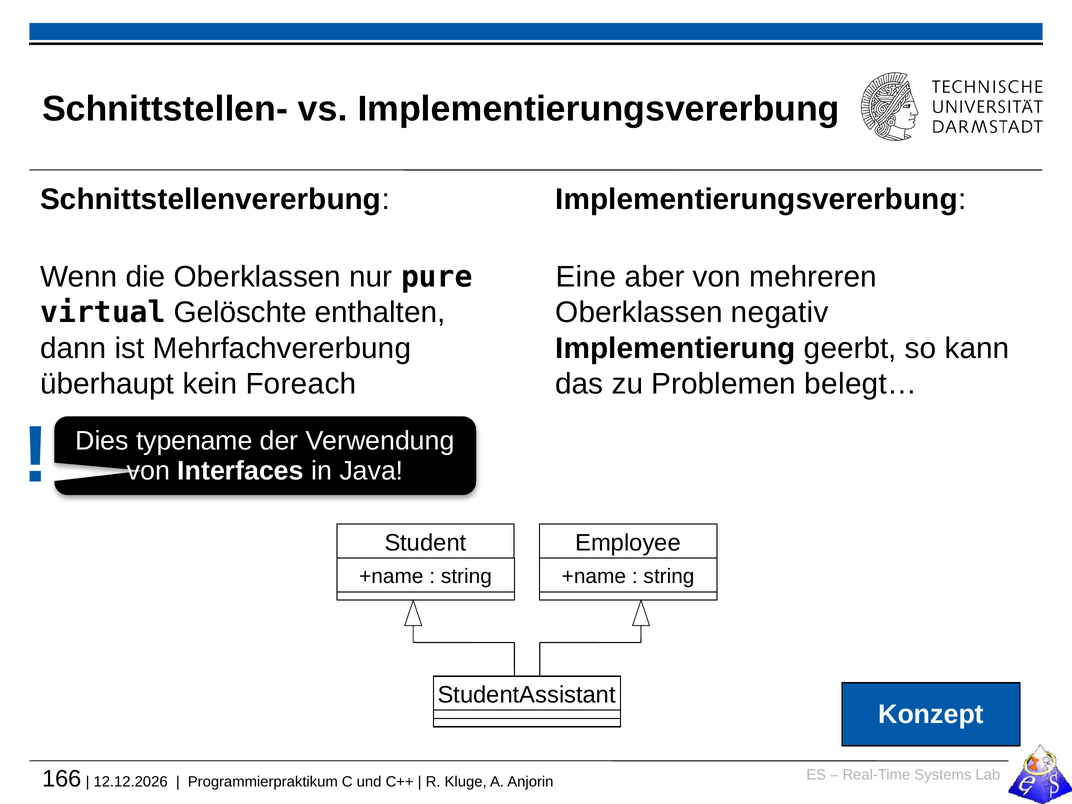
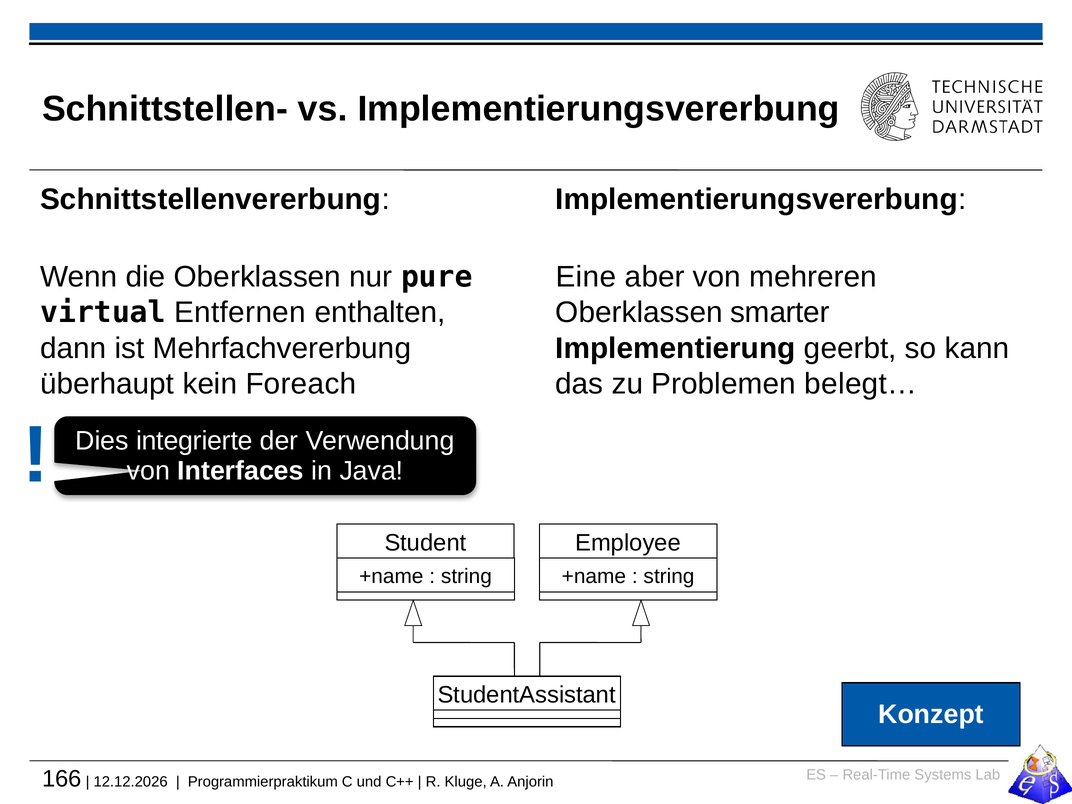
negativ: negativ -> smarter
Gelöschte: Gelöschte -> Entfernen
typename: typename -> integrierte
